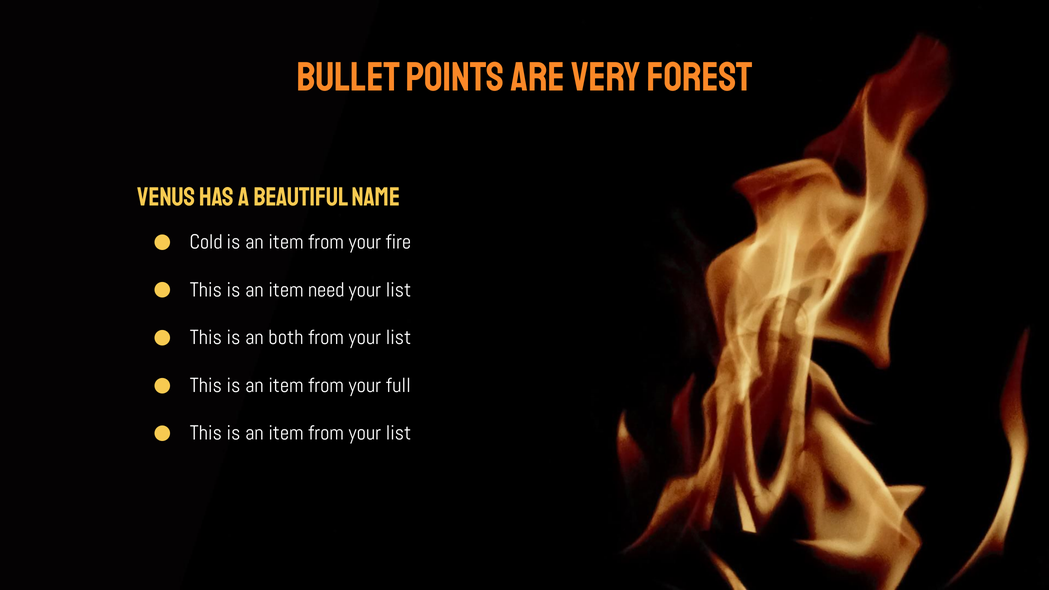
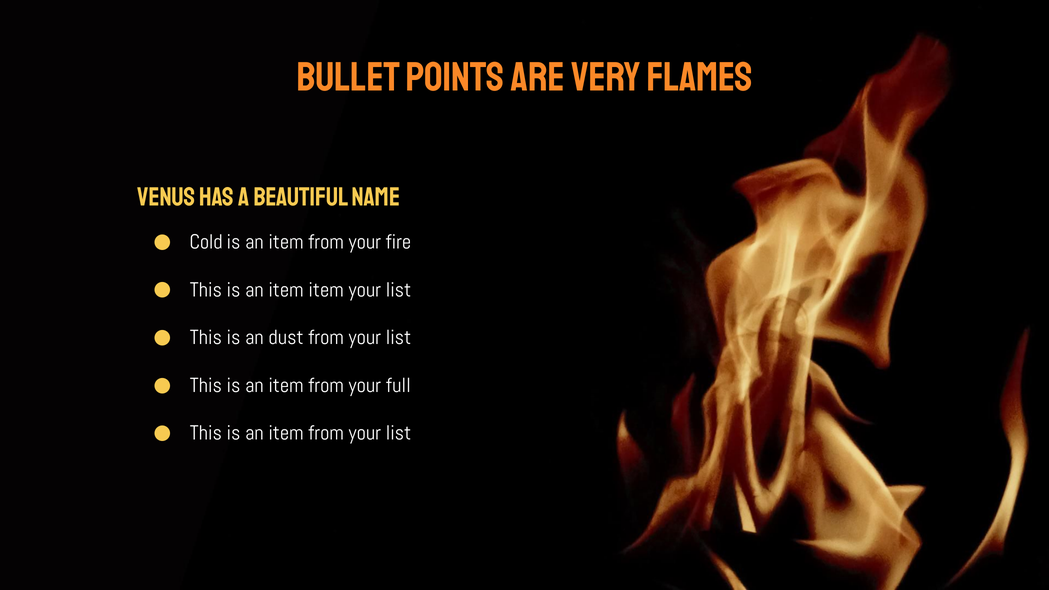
FOREST: FOREST -> FLAMES
item need: need -> item
both: both -> dust
